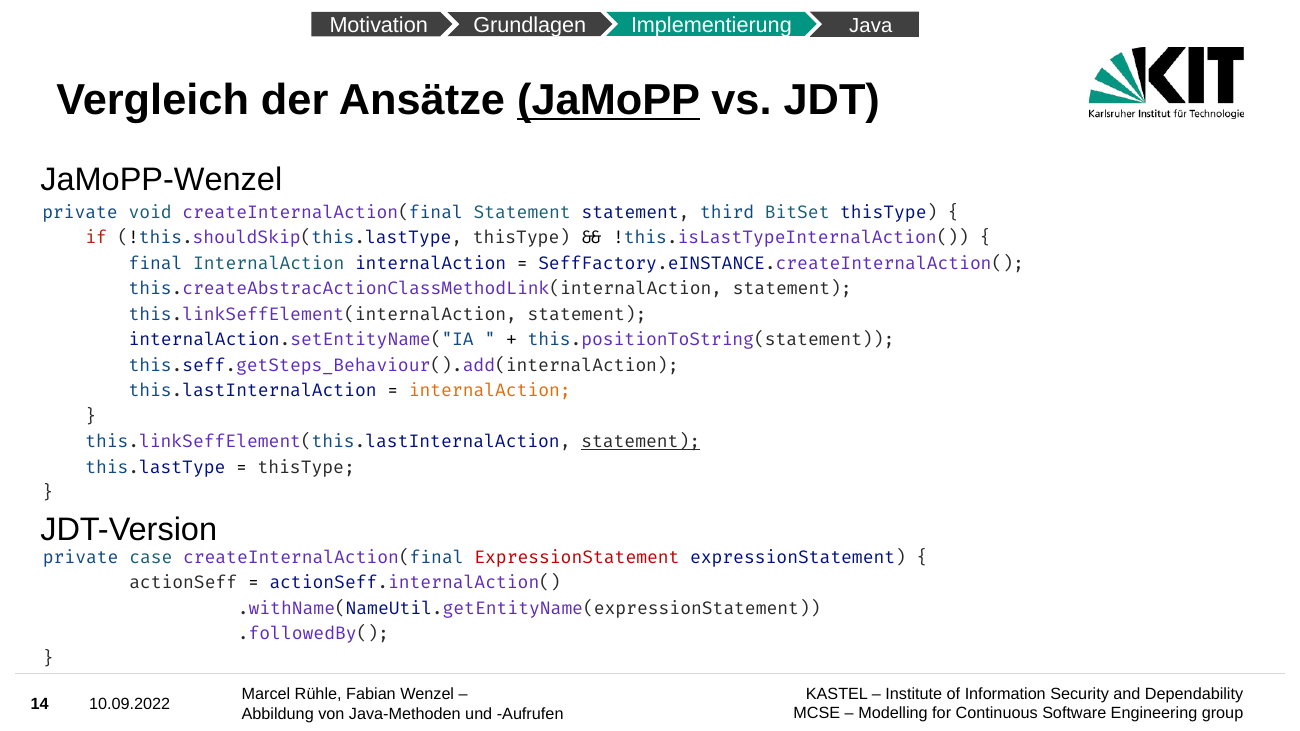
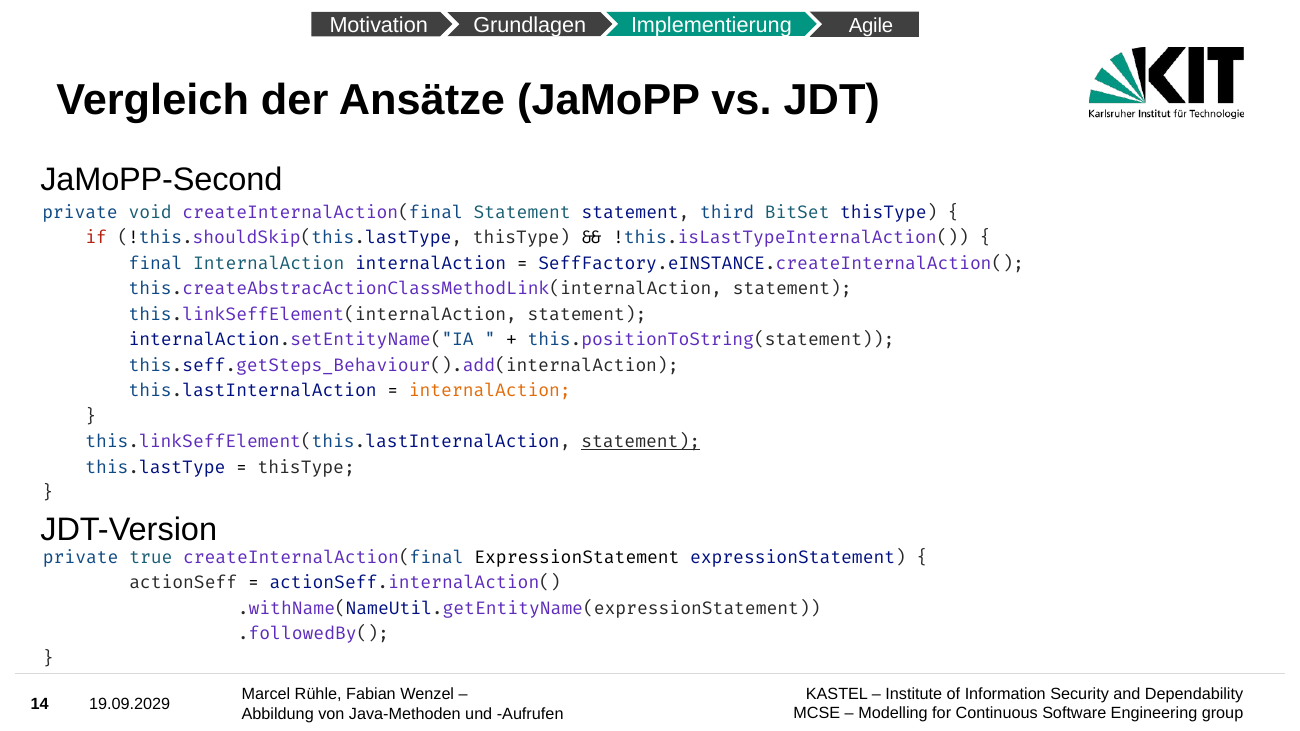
Java: Java -> Agile
JaMoPP underline: present -> none
JaMoPP-Wenzel: JaMoPP-Wenzel -> JaMoPP-Second
case: case -> true
ExpressionStatement at (577, 558) colour: red -> black
10.09.2022: 10.09.2022 -> 19.09.2029
